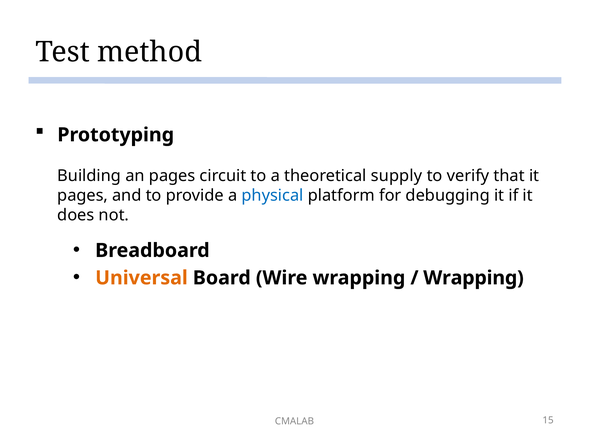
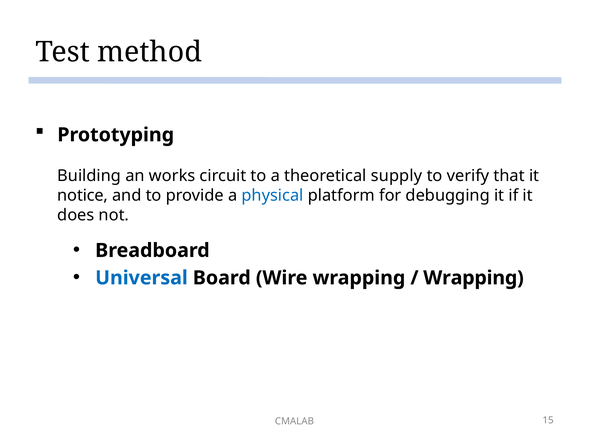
an pages: pages -> works
pages at (83, 196): pages -> notice
Universal colour: orange -> blue
